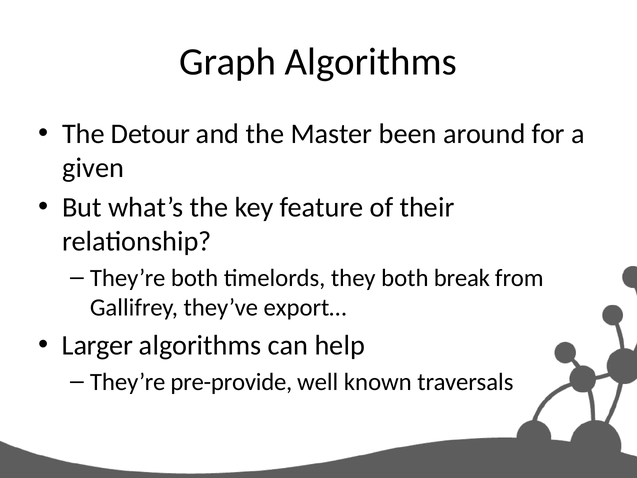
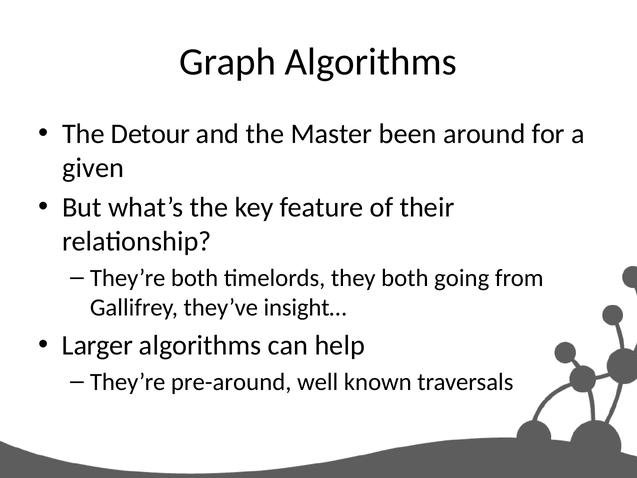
break: break -> going
export…: export… -> insight…
pre-provide: pre-provide -> pre-around
